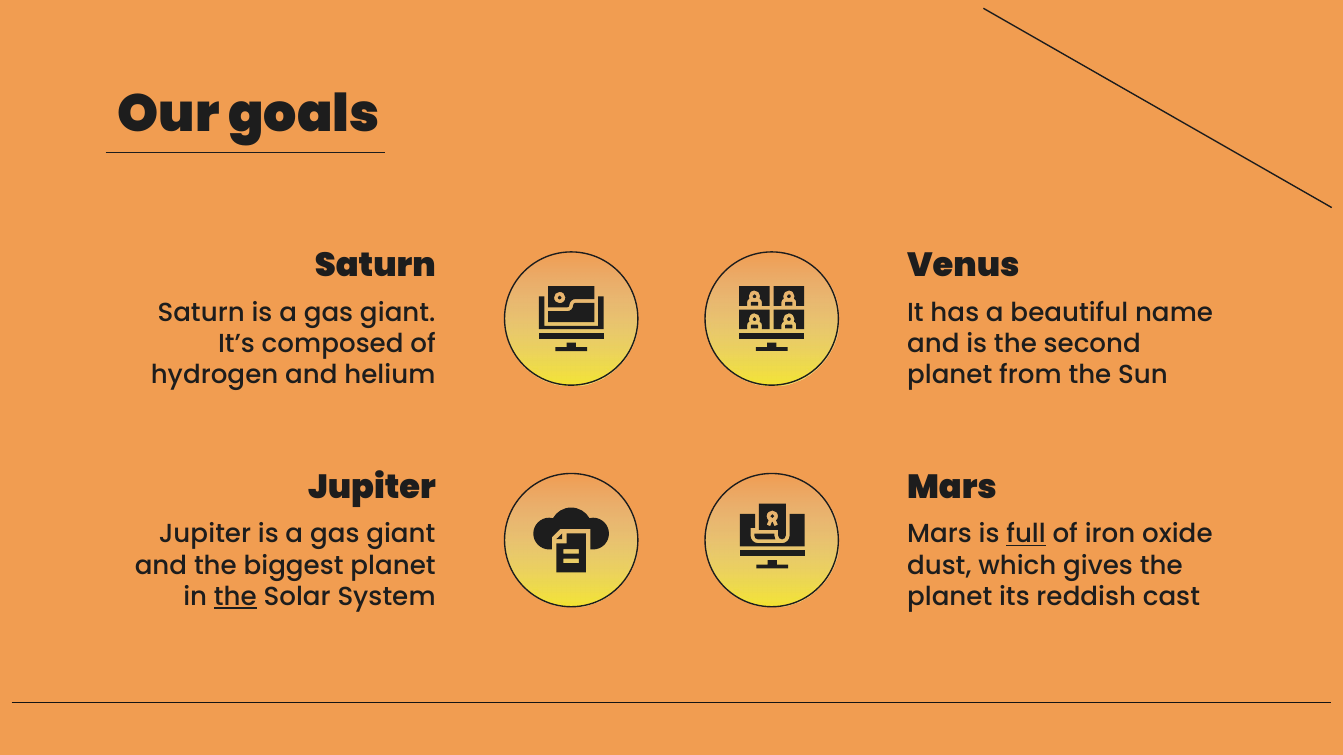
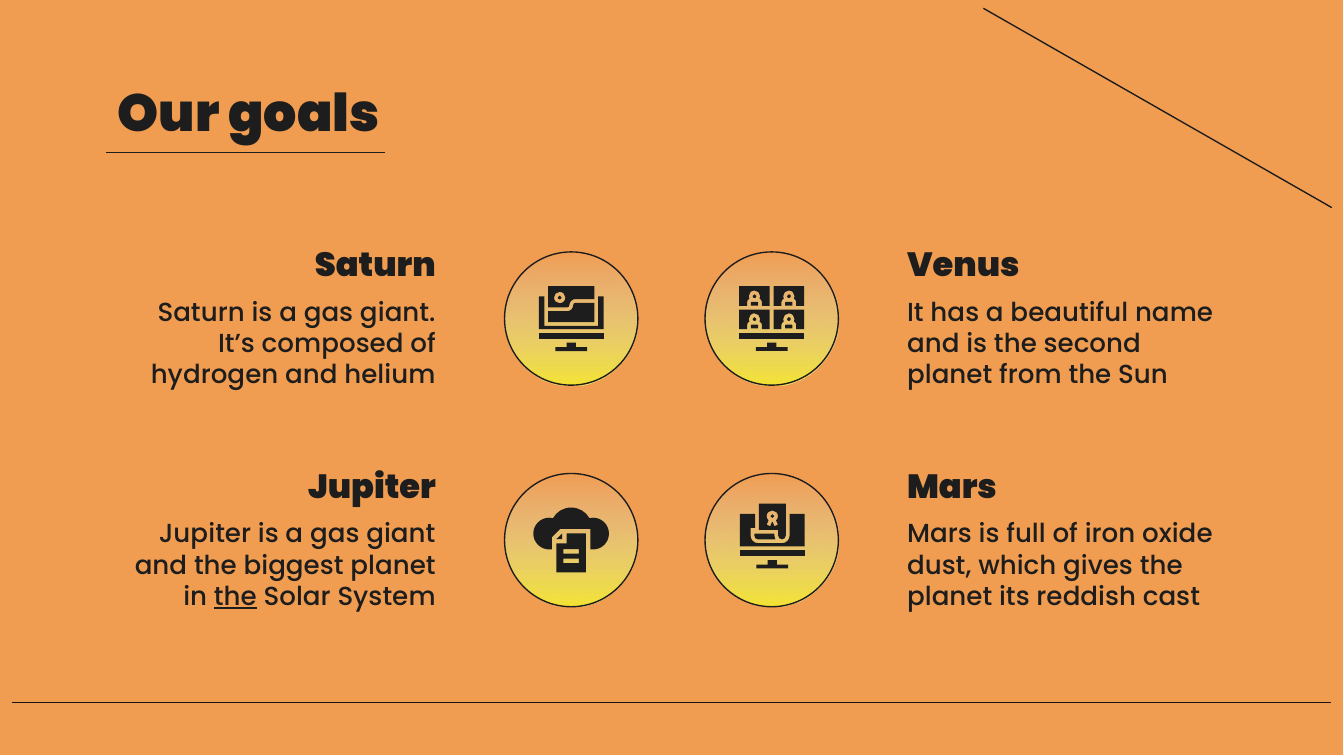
full underline: present -> none
